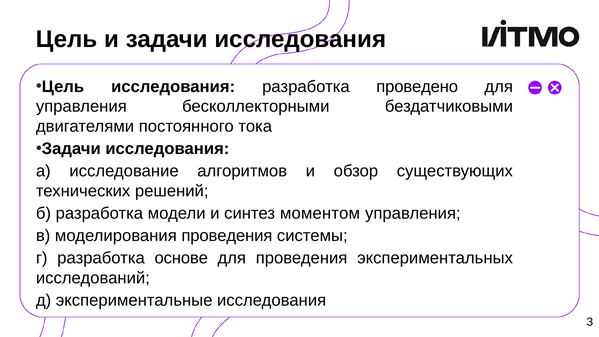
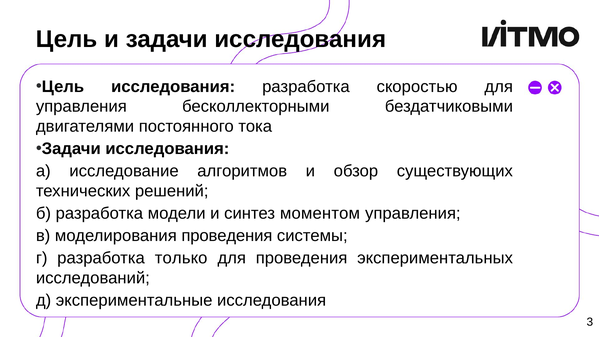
проведено: проведено -> скоростью
основе: основе -> только
